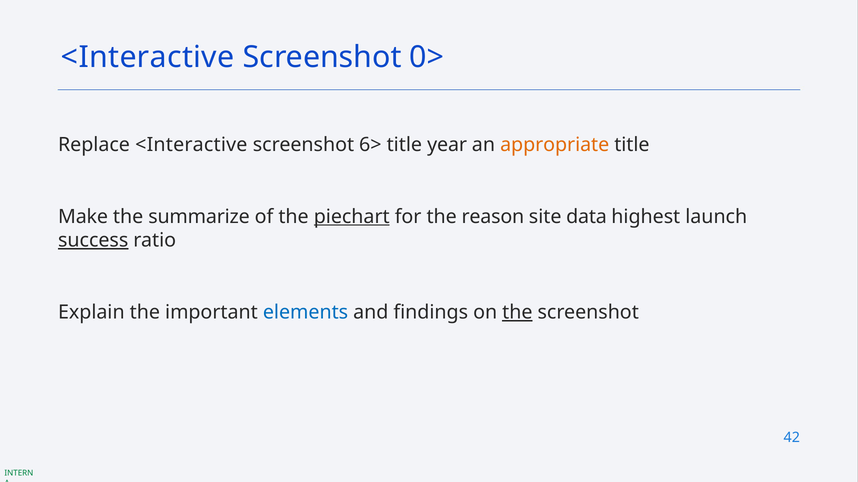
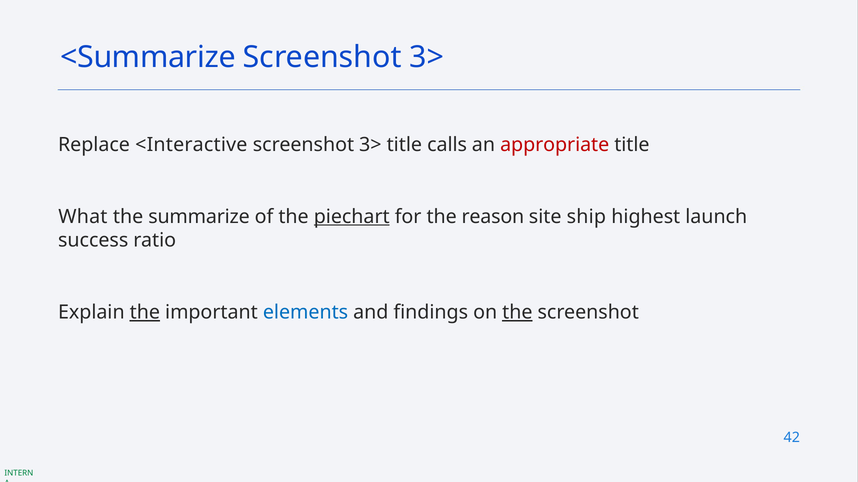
<Interactive at (148, 57): <Interactive -> <Summarize
0> at (427, 57): 0> -> 3>
6> at (370, 145): 6> -> 3>
year: year -> calls
appropriate colour: orange -> red
Make: Make -> What
data: data -> ship
success underline: present -> none
the at (145, 313) underline: none -> present
